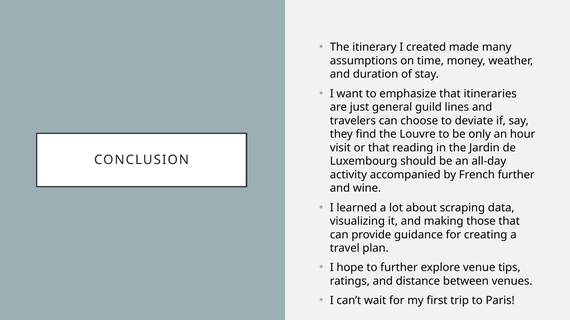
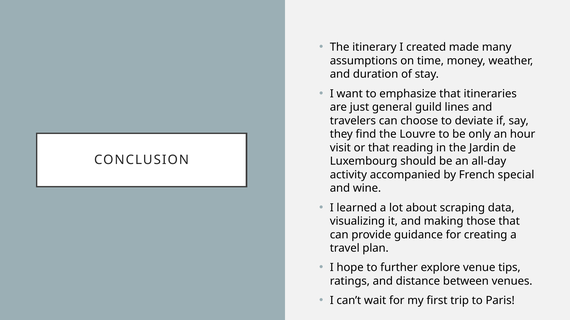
French further: further -> special
